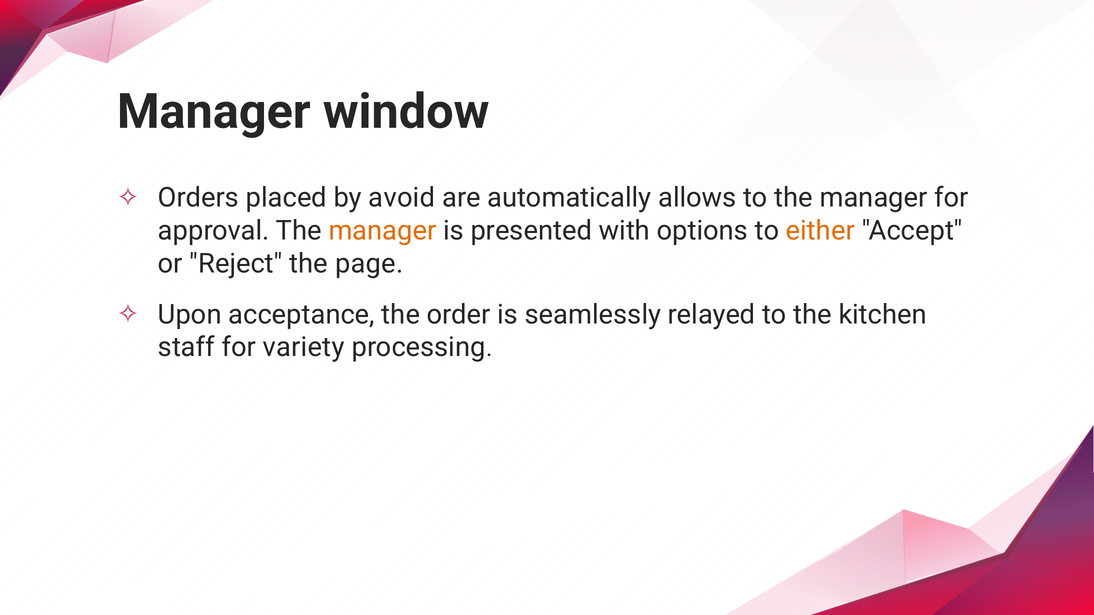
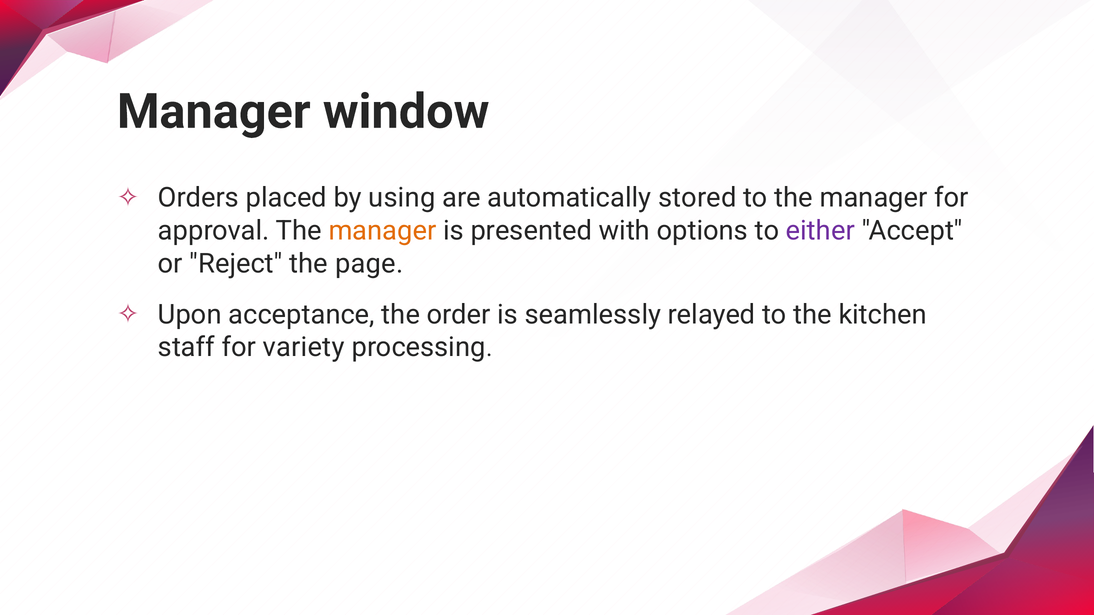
avoid: avoid -> using
allows: allows -> stored
either colour: orange -> purple
